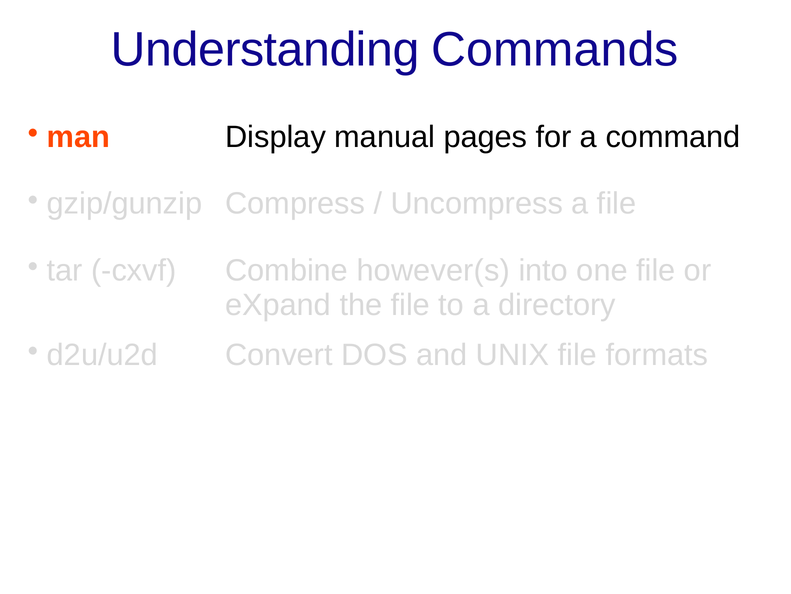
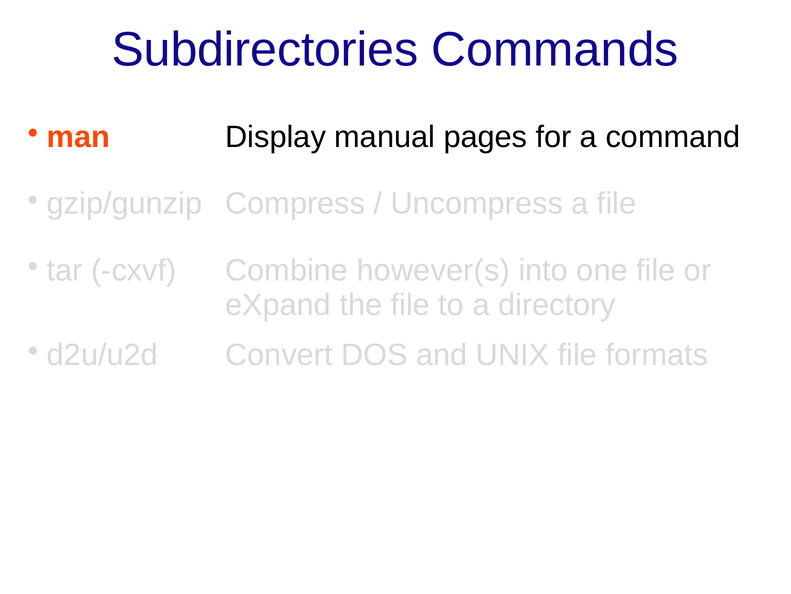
Understanding: Understanding -> Subdirectories
